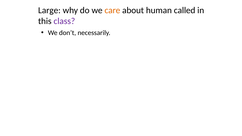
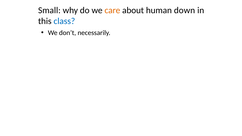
Large: Large -> Small
called: called -> down
class colour: purple -> blue
